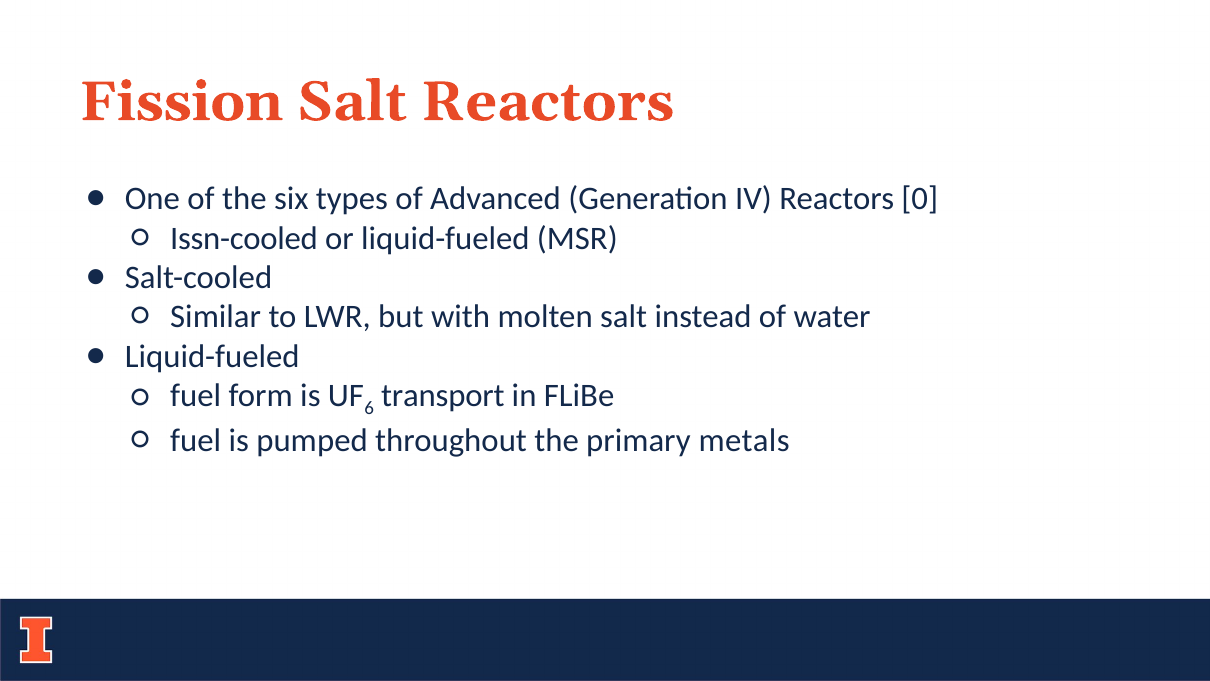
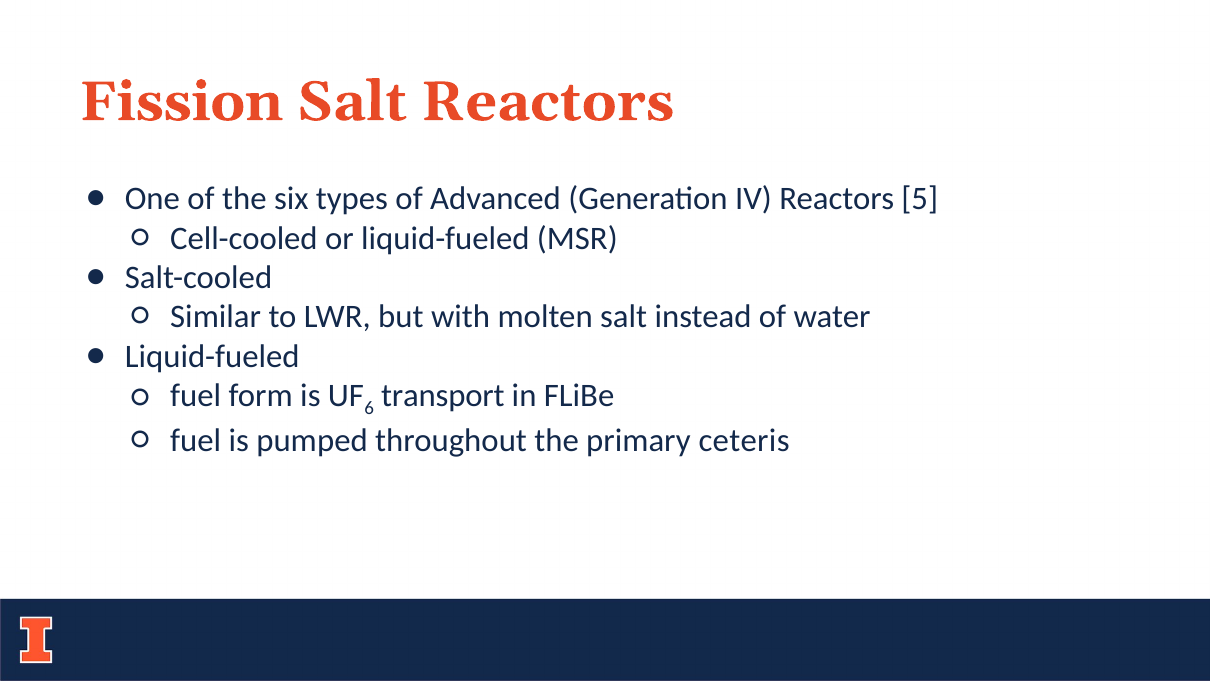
0: 0 -> 5
Issn-cooled: Issn-cooled -> Cell-cooled
metals: metals -> ceteris
